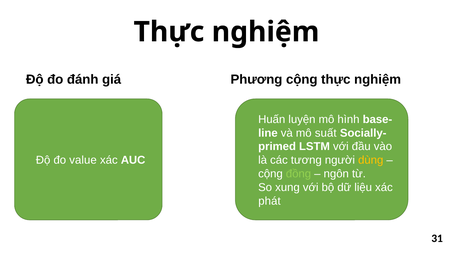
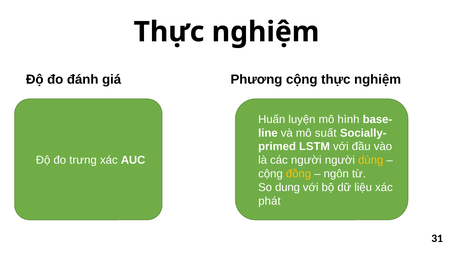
value: value -> trưng
các tương: tương -> người
đồng colour: light green -> yellow
xung: xung -> dung
